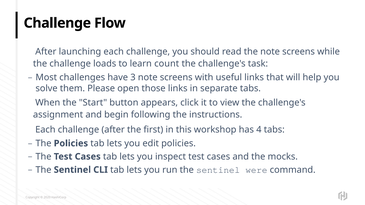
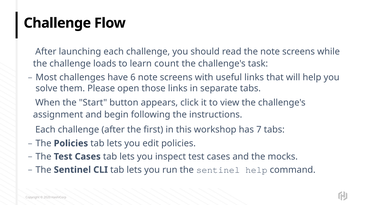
3: 3 -> 6
4: 4 -> 7
sentinel were: were -> help
